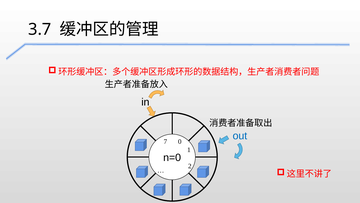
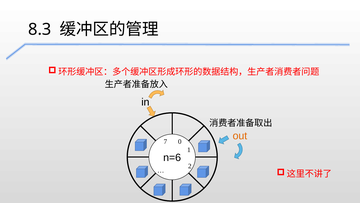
3.7: 3.7 -> 8.3
out colour: blue -> orange
n=0: n=0 -> n=6
